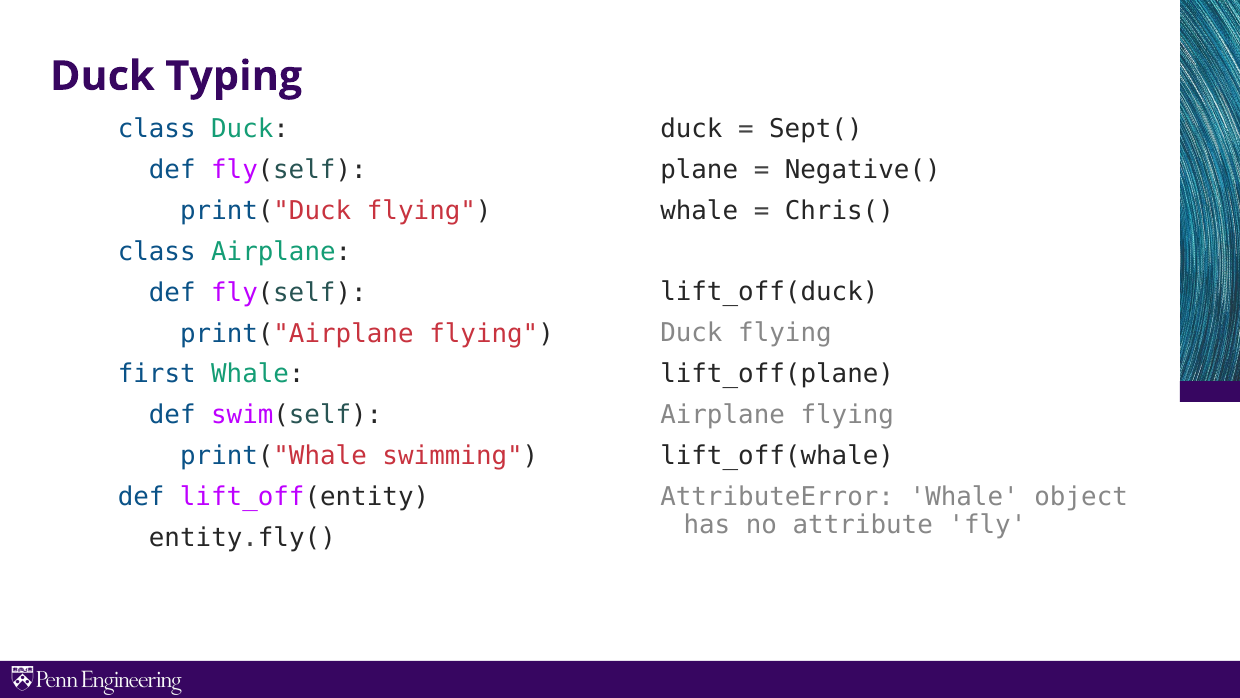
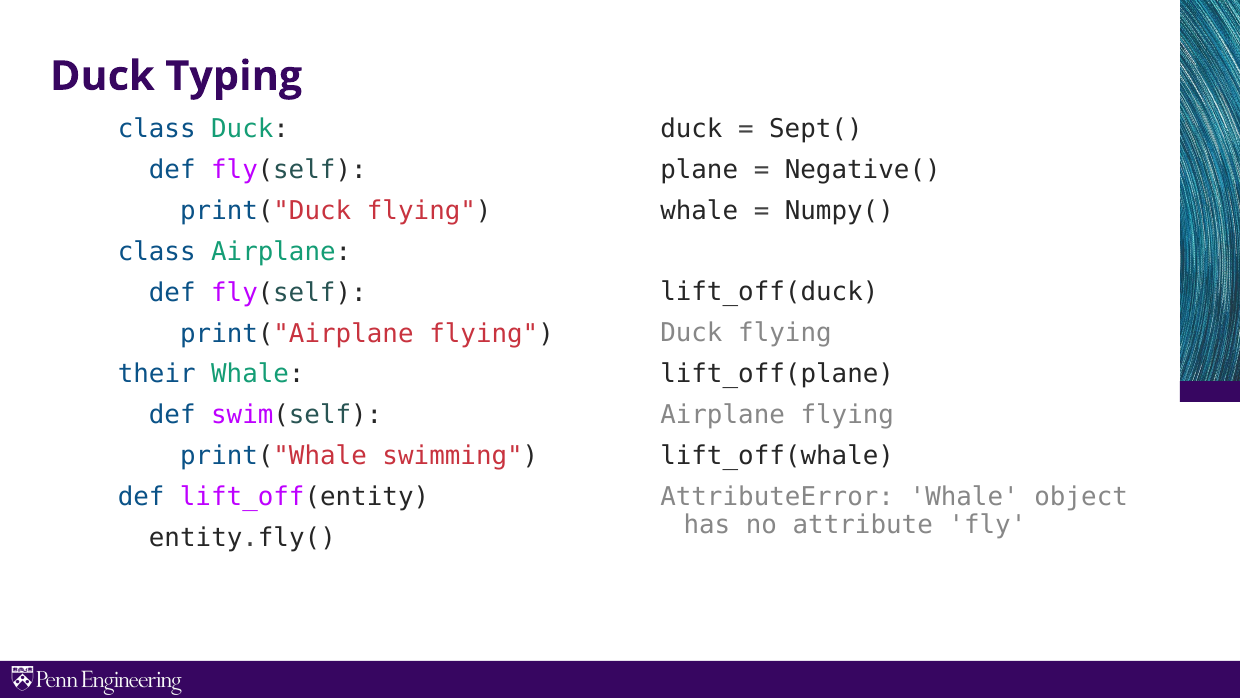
Chris(: Chris( -> Numpy(
first: first -> their
